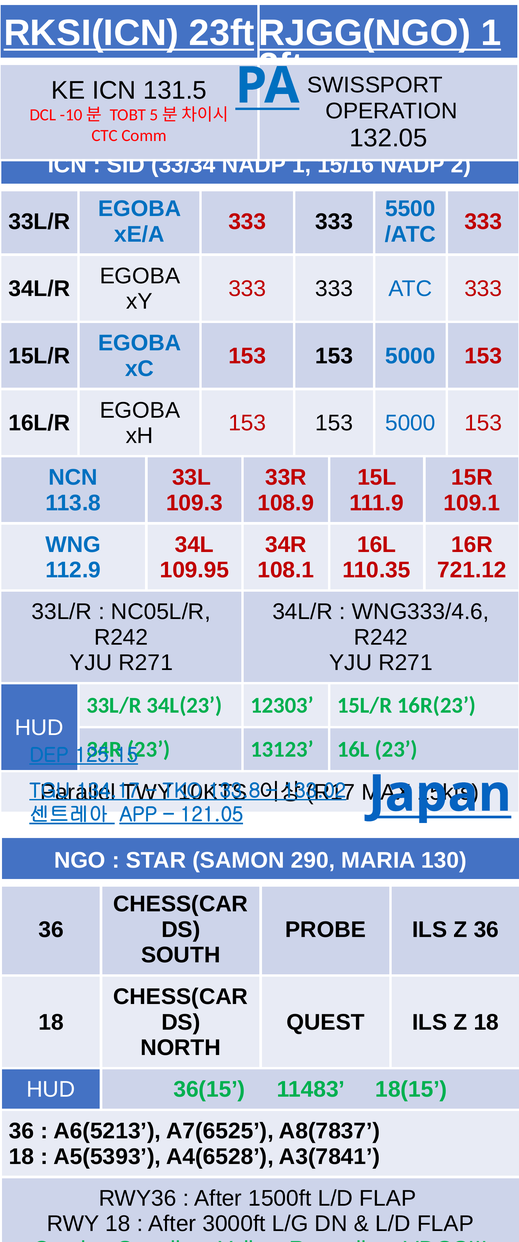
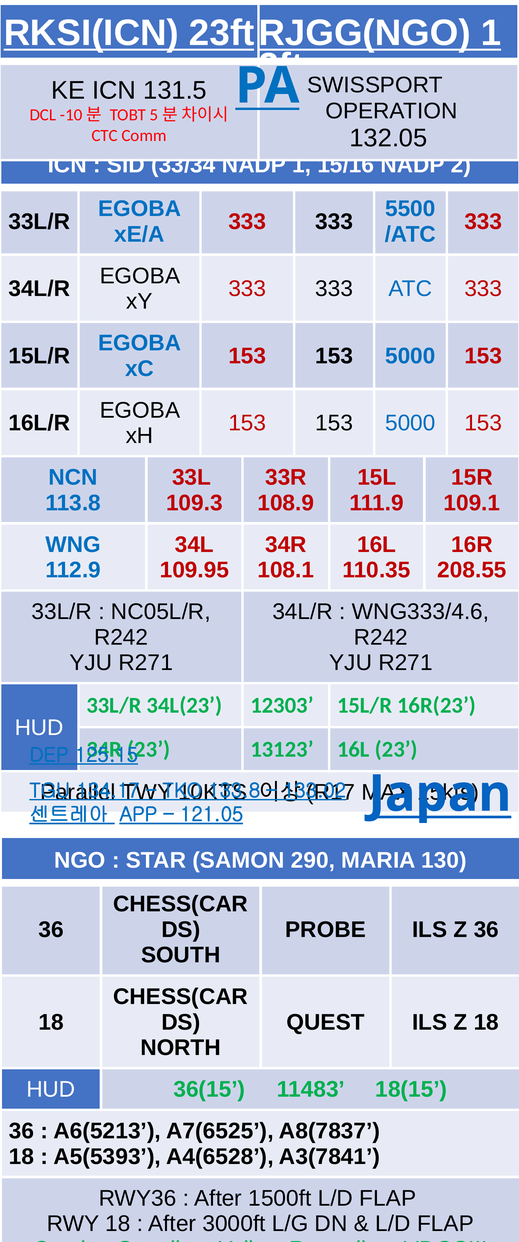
721.12: 721.12 -> 208.55
